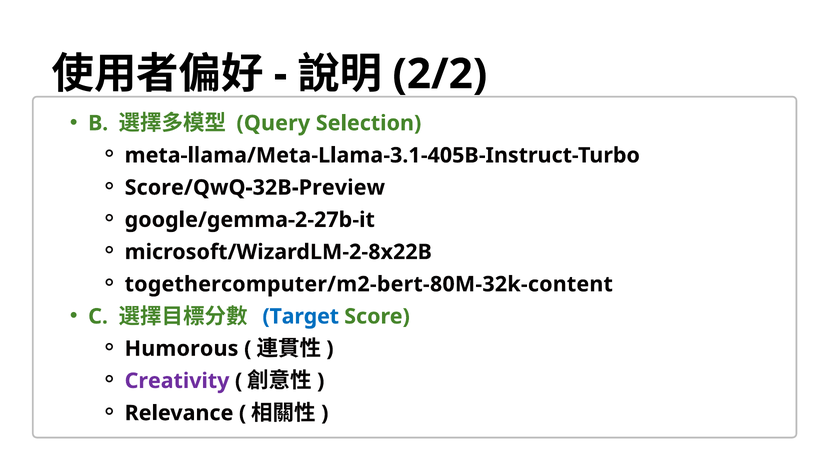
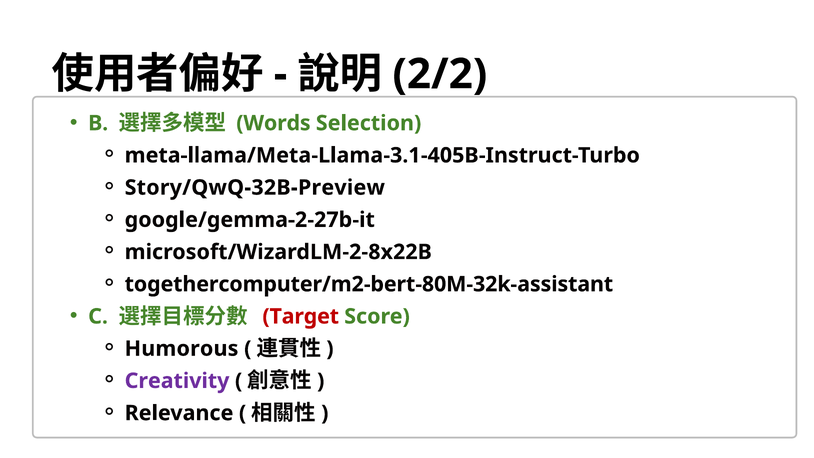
Query: Query -> Words
Score/QwQ-32B-Preview: Score/QwQ-32B-Preview -> Story/QwQ-32B-Preview
togethercomputer/m2-bert-80M-32k-content: togethercomputer/m2-bert-80M-32k-content -> togethercomputer/m2-bert-80M-32k-assistant
Target colour: blue -> red
